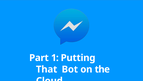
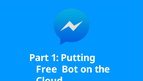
That: That -> Free
